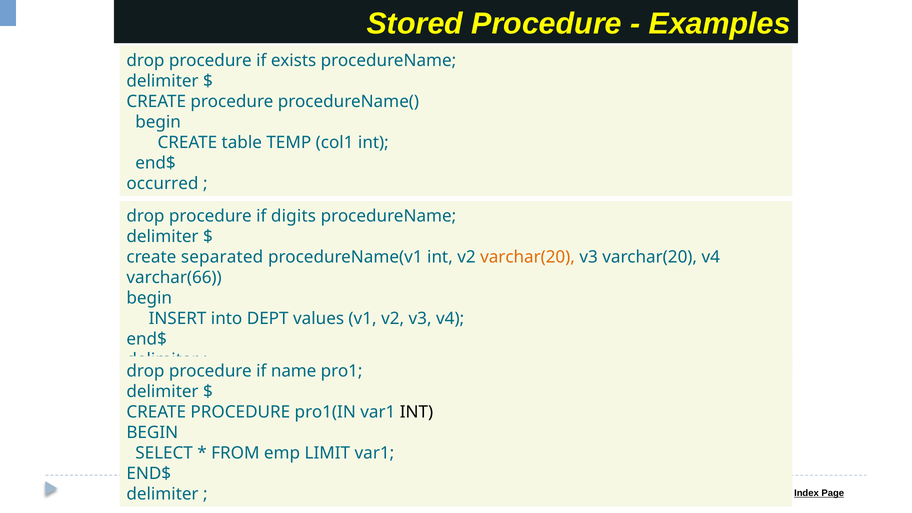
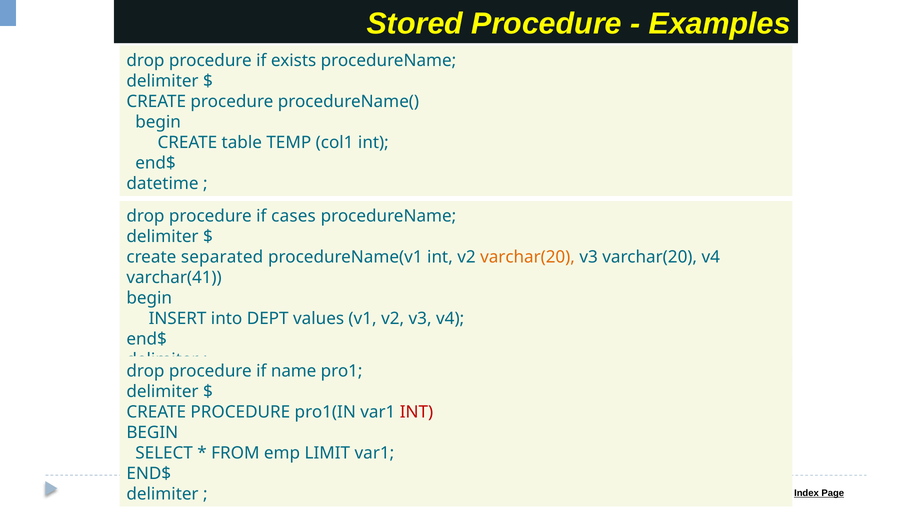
occurred: occurred -> datetime
digits: digits -> cases
varchar(66: varchar(66 -> varchar(41
INT at (417, 412) colour: black -> red
